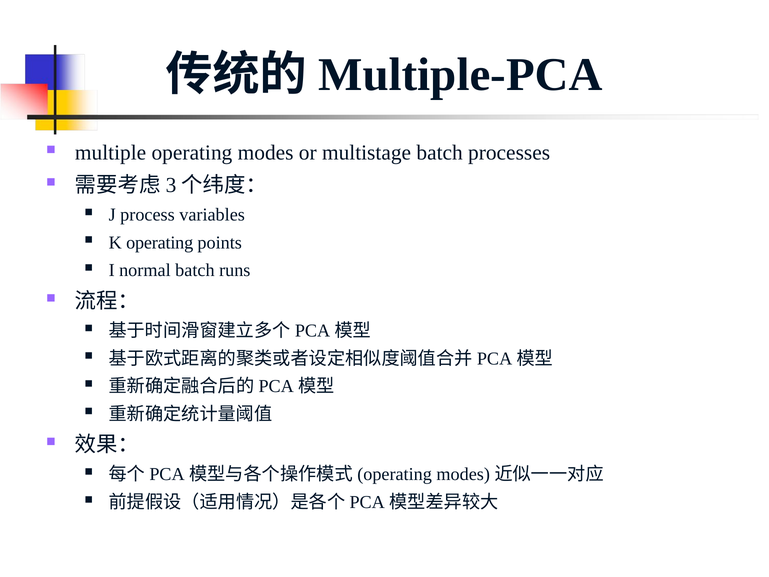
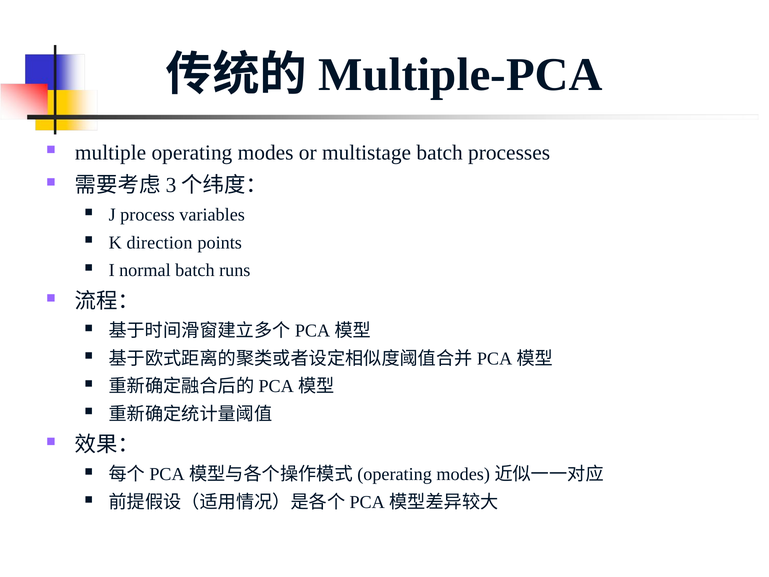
K operating: operating -> direction
